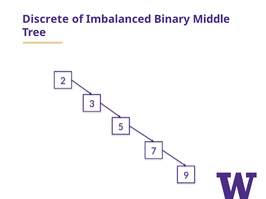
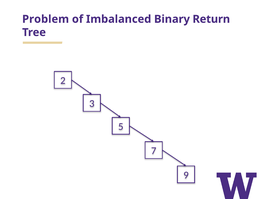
Discrete: Discrete -> Problem
Middle: Middle -> Return
